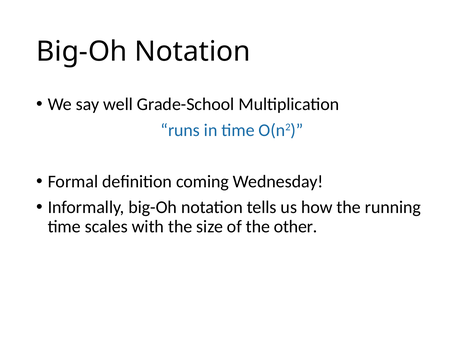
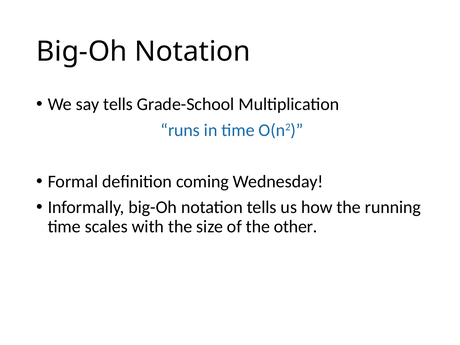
say well: well -> tells
